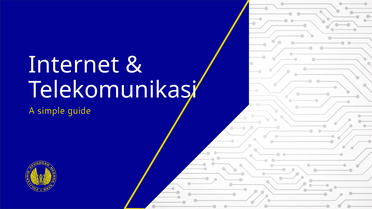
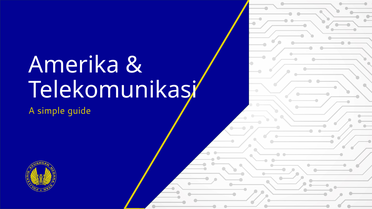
Internet: Internet -> Amerika
